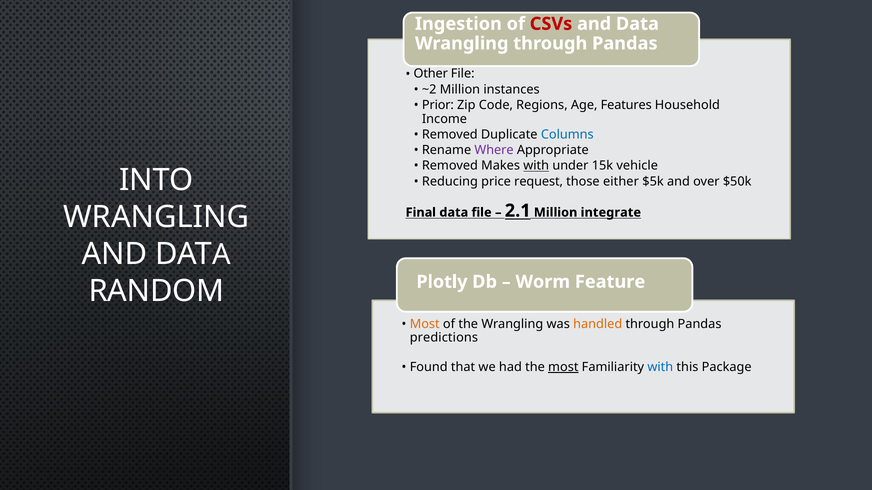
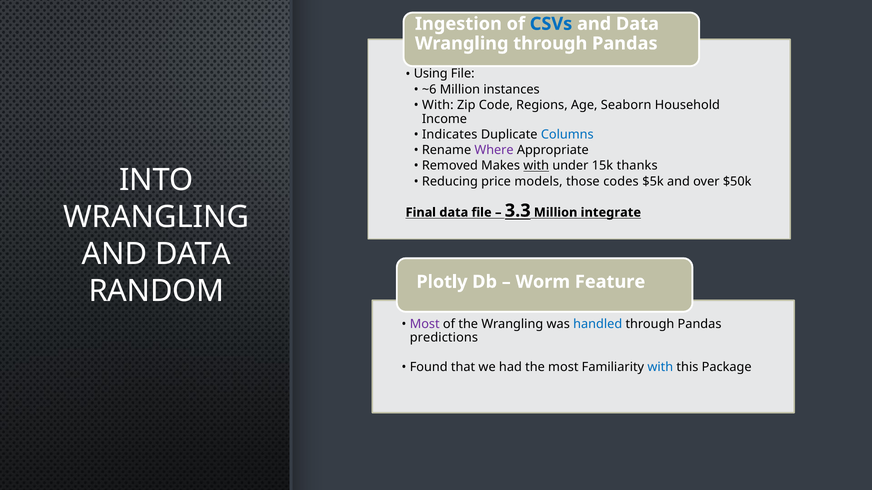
CSVs colour: red -> blue
Other: Other -> Using
~2: ~2 -> ~6
Prior at (438, 105): Prior -> With
Features: Features -> Seaborn
Removed at (450, 135): Removed -> Indicates
vehicle: vehicle -> thanks
request: request -> models
either: either -> codes
2.1: 2.1 -> 3.3
Most at (425, 324) colour: orange -> purple
handled colour: orange -> blue
most at (563, 367) underline: present -> none
